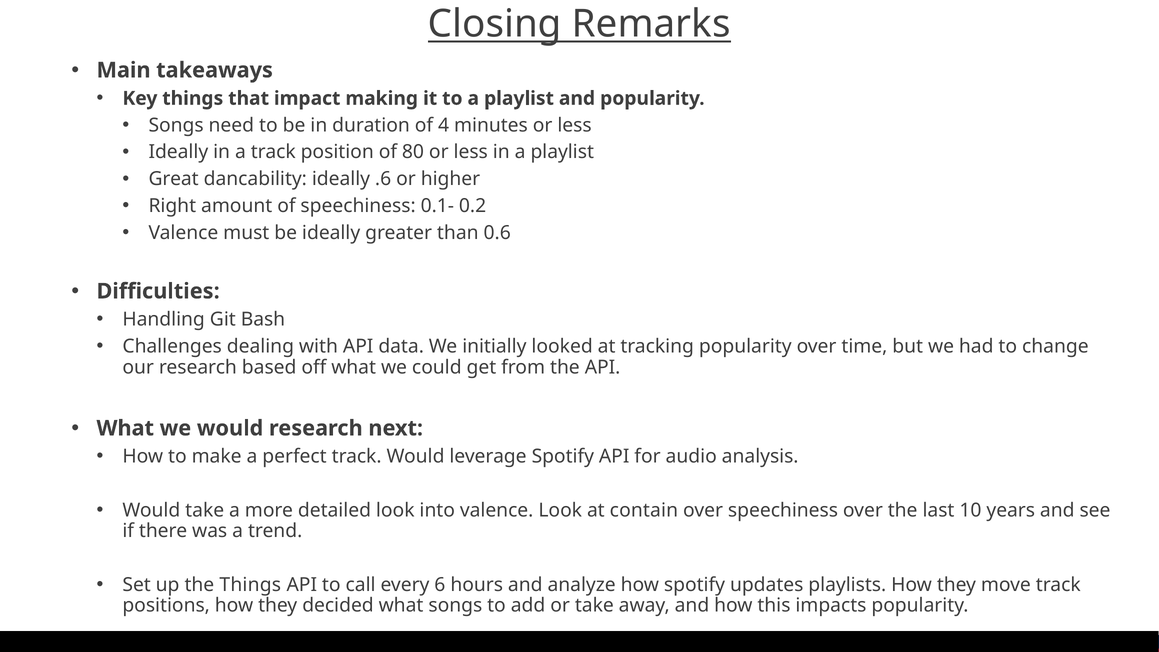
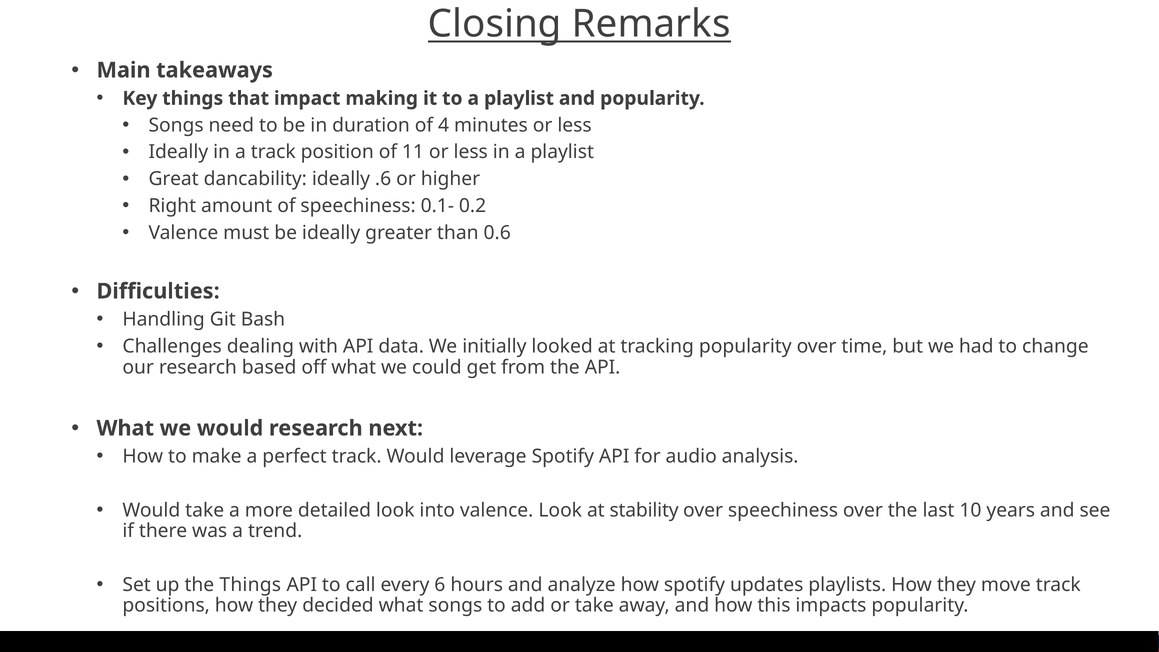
80: 80 -> 11
contain: contain -> stability
